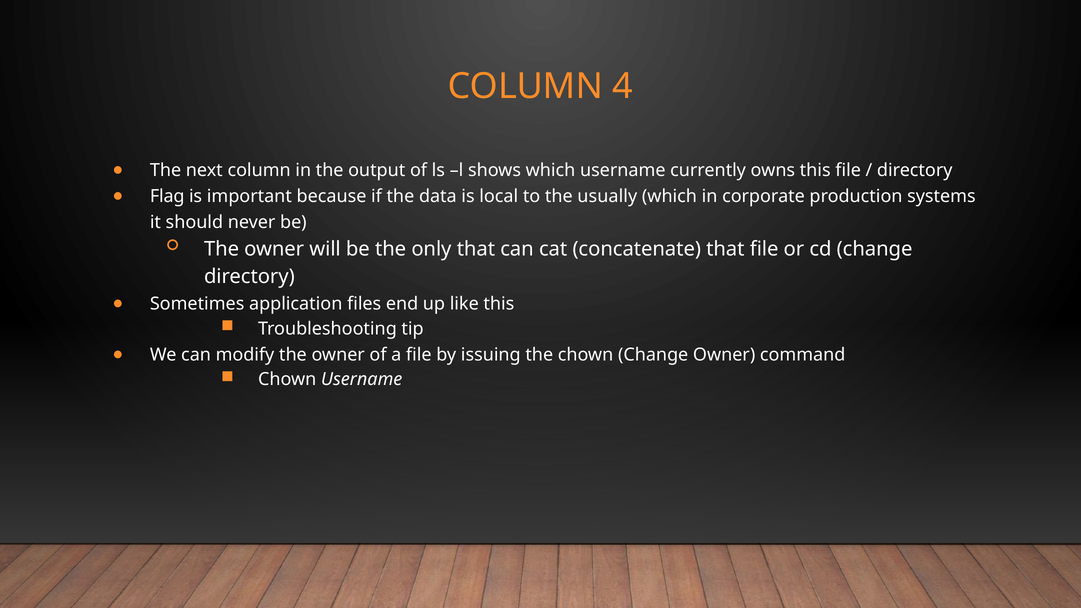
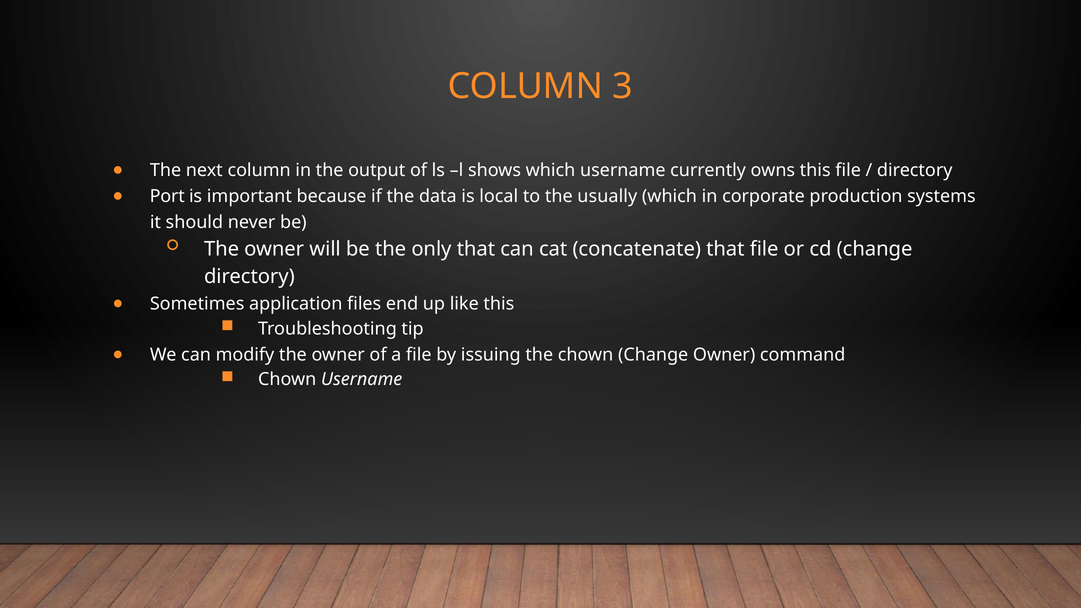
4: 4 -> 3
Flag: Flag -> Port
